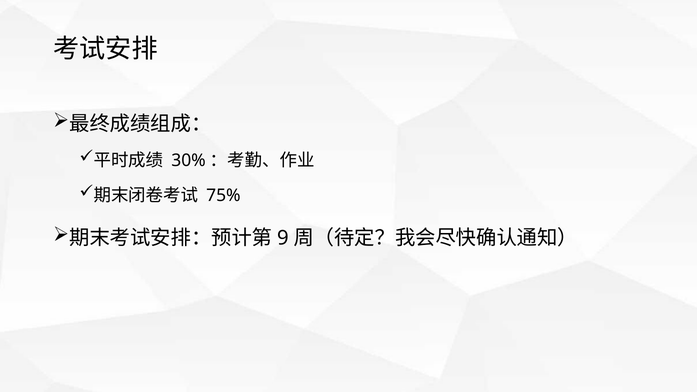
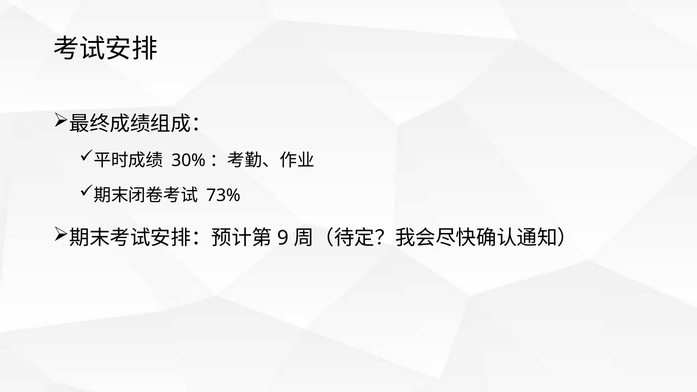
75%: 75% -> 73%
